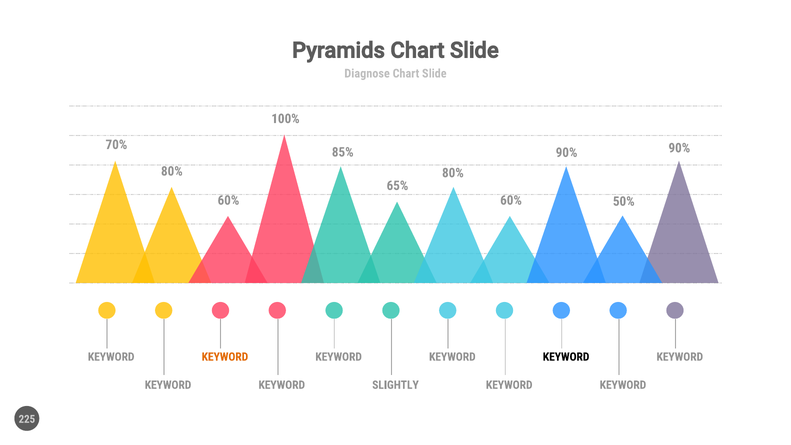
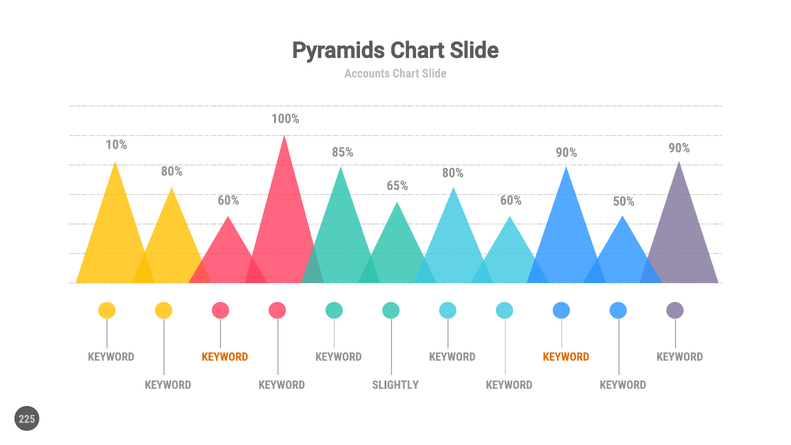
Diagnose: Diagnose -> Accounts
70%: 70% -> 10%
KEYWORD at (566, 357) colour: black -> orange
